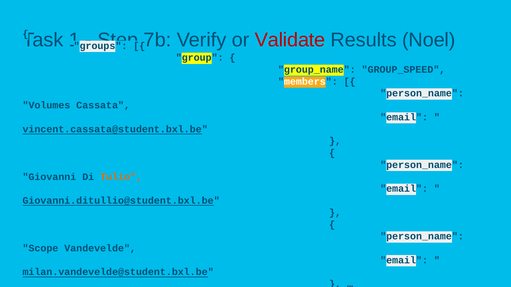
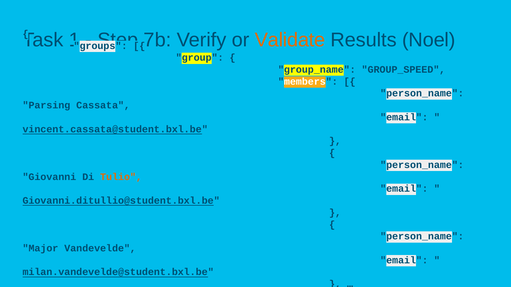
Validate colour: red -> orange
Volumes: Volumes -> Parsing
Scope: Scope -> Major
